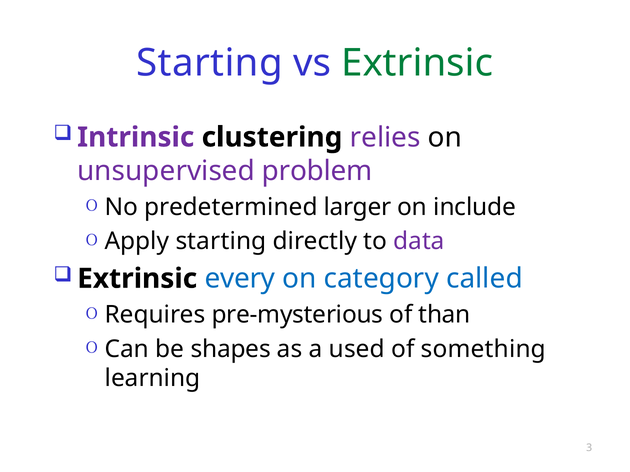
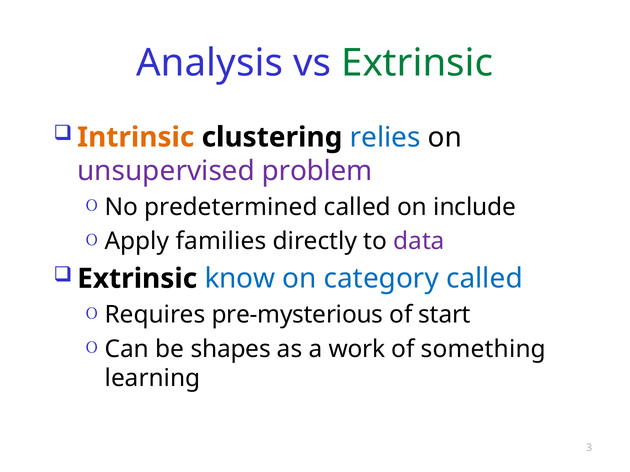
Starting at (210, 63): Starting -> Analysis
Intrinsic colour: purple -> orange
relies colour: purple -> blue
predetermined larger: larger -> called
Apply starting: starting -> families
every: every -> know
than: than -> start
used: used -> work
